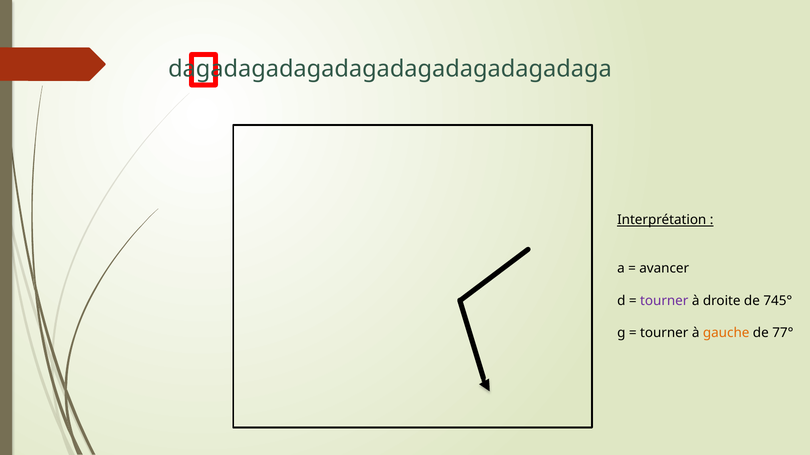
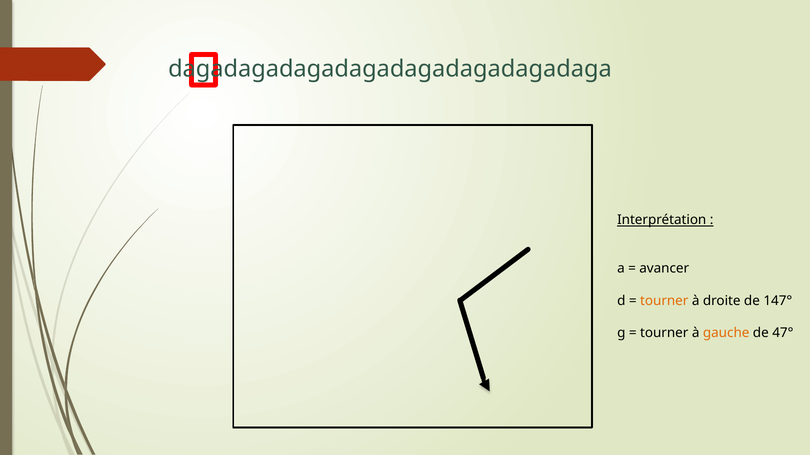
tourner at (664, 301) colour: purple -> orange
745°: 745° -> 147°
77°: 77° -> 47°
